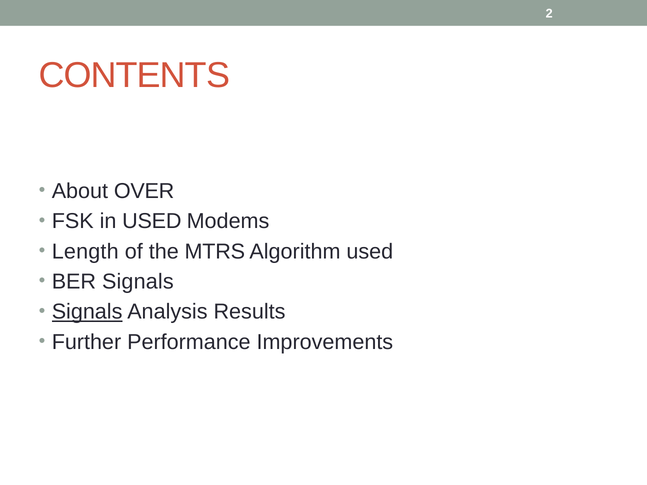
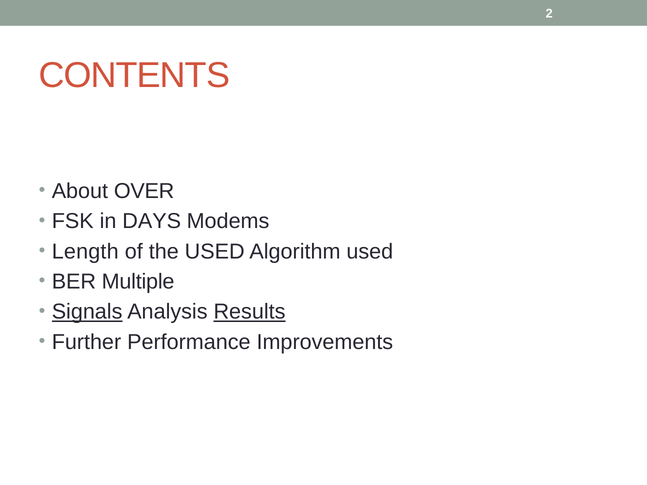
in USED: USED -> DAYS
the MTRS: MTRS -> USED
BER Signals: Signals -> Multiple
Results underline: none -> present
